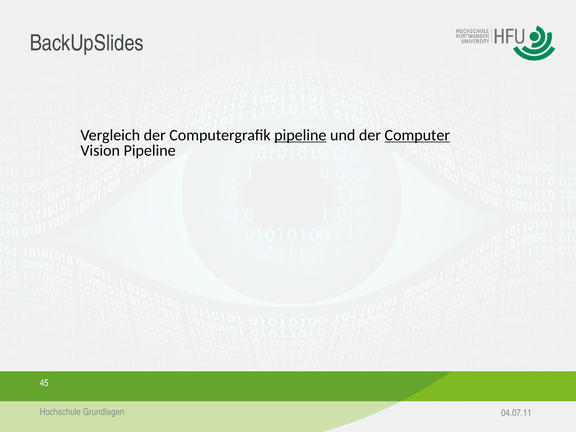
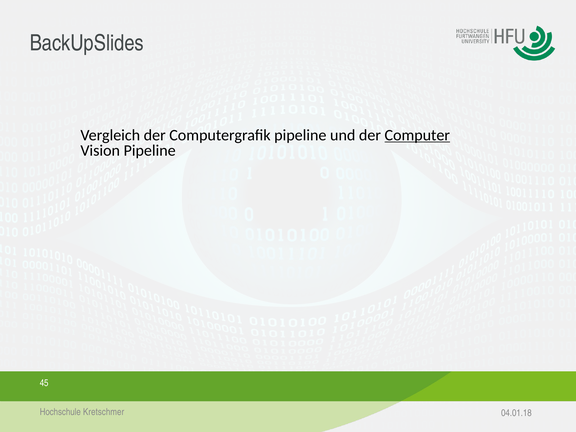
pipeline at (300, 135) underline: present -> none
Grundlagen: Grundlagen -> Kretschmer
04.07.11: 04.07.11 -> 04.01.18
